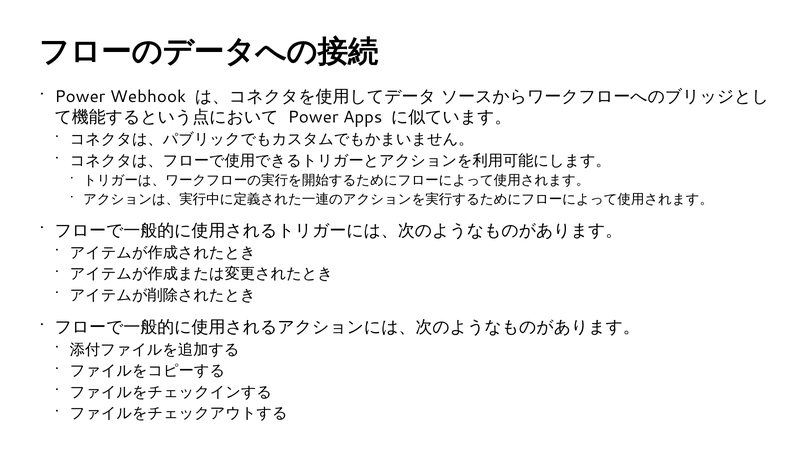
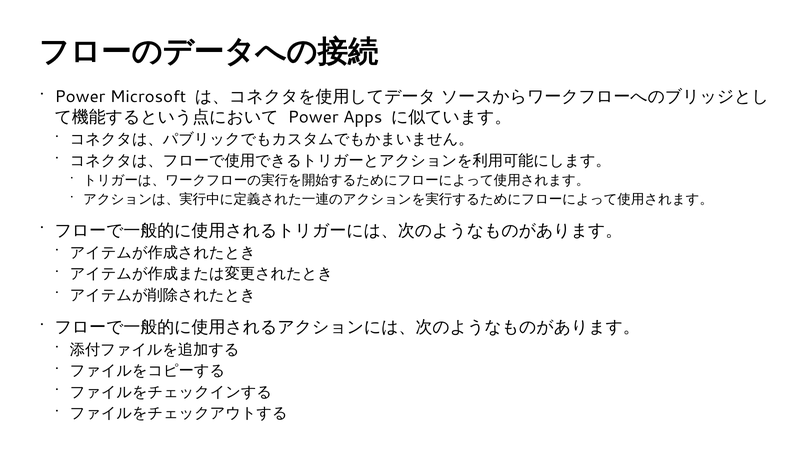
Webhook: Webhook -> Microsoft
